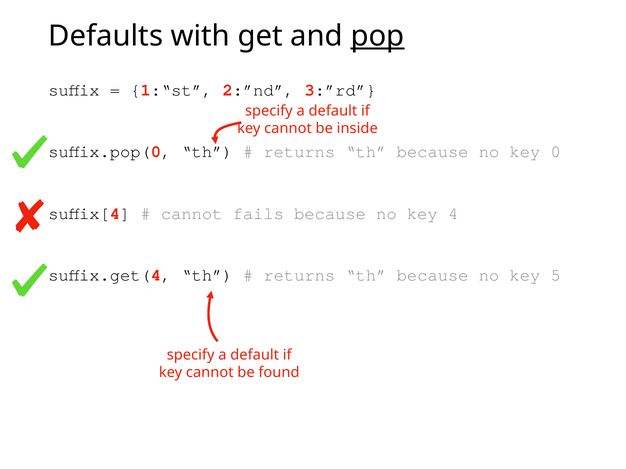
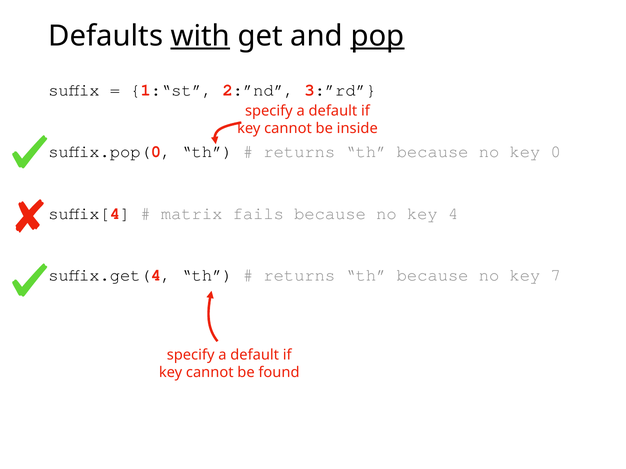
with underline: none -> present
cannot at (192, 214): cannot -> matrix
5: 5 -> 7
